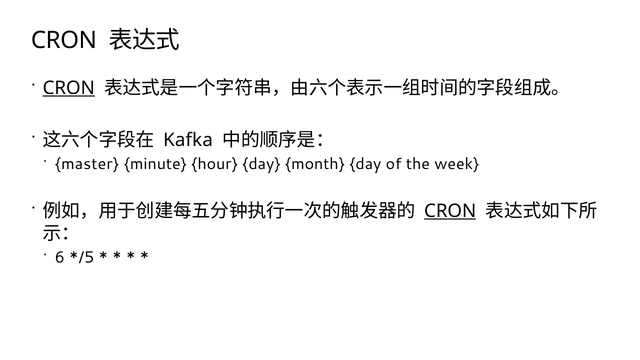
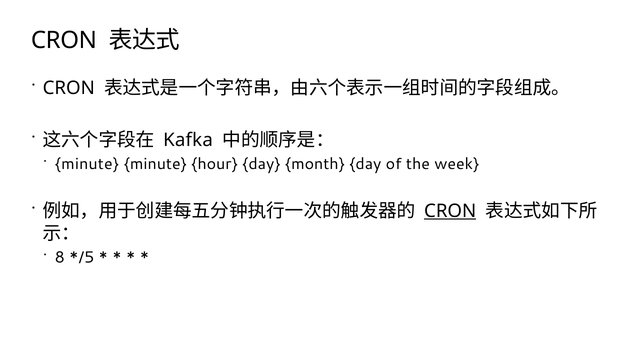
CRON at (69, 88) underline: present -> none
master at (87, 164): master -> minute
6: 6 -> 8
